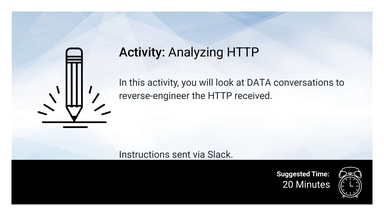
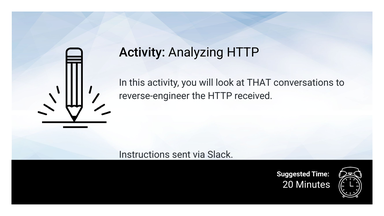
DATA: DATA -> THAT
